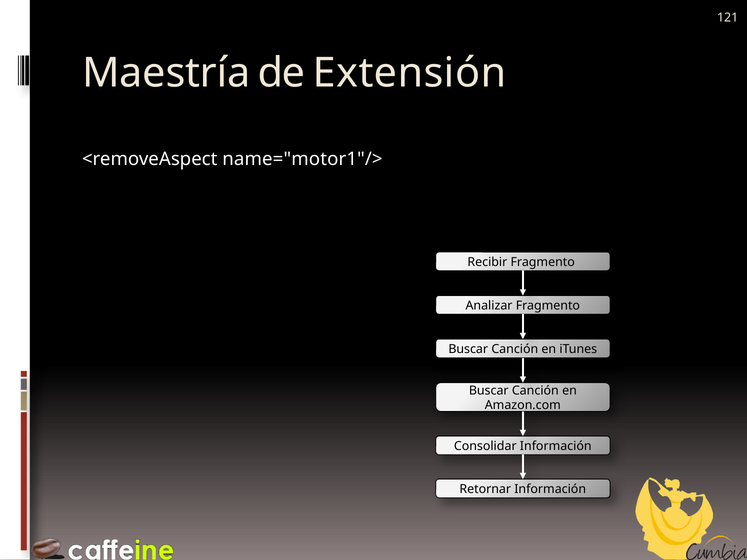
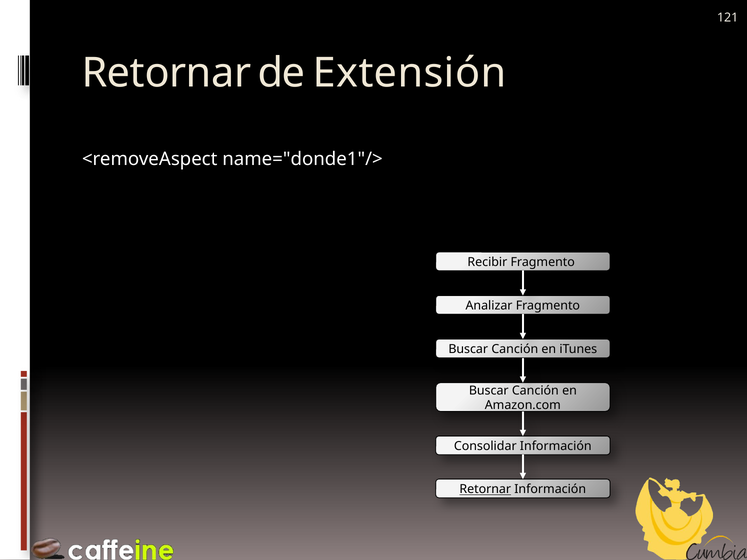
Maestría at (166, 73): Maestría -> Retornar
name="motor1"/>: name="motor1"/> -> name="donde1"/>
Retornar at (485, 490) underline: none -> present
